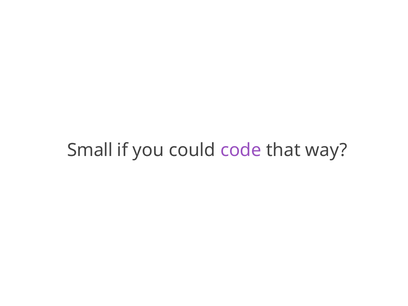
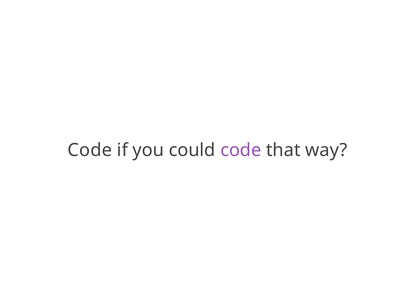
Small at (90, 150): Small -> Code
